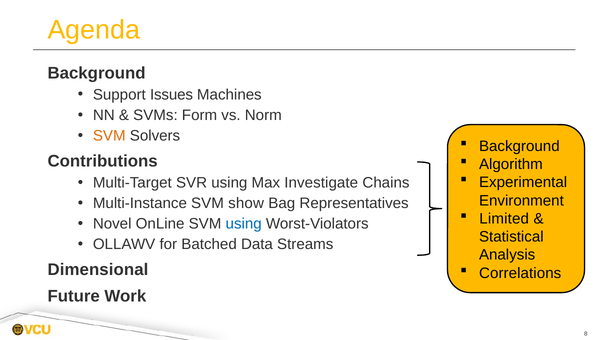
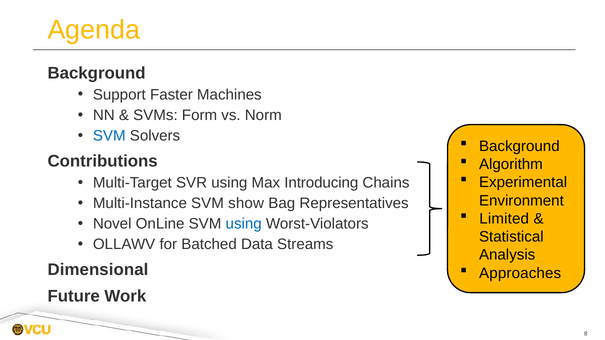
Issues: Issues -> Faster
SVM at (109, 136) colour: orange -> blue
Investigate: Investigate -> Introducing
Correlations: Correlations -> Approaches
